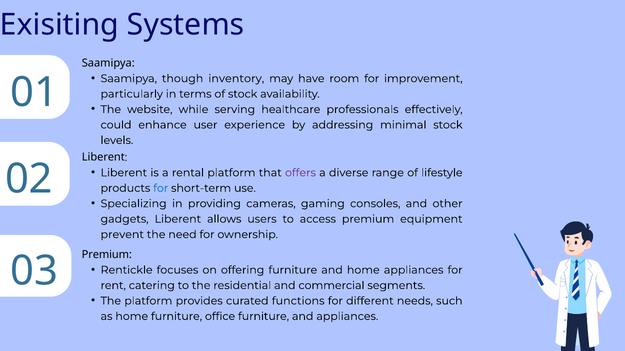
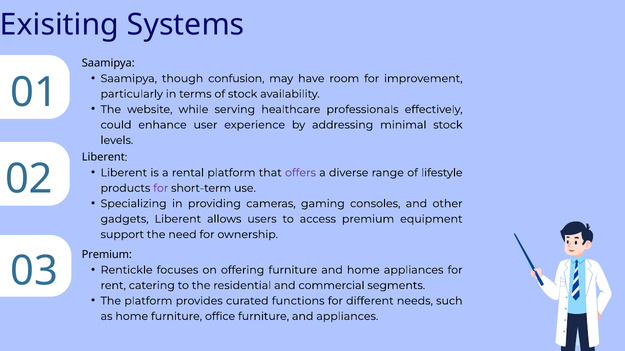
inventory: inventory -> confusion
for at (161, 188) colour: blue -> purple
prevent: prevent -> support
